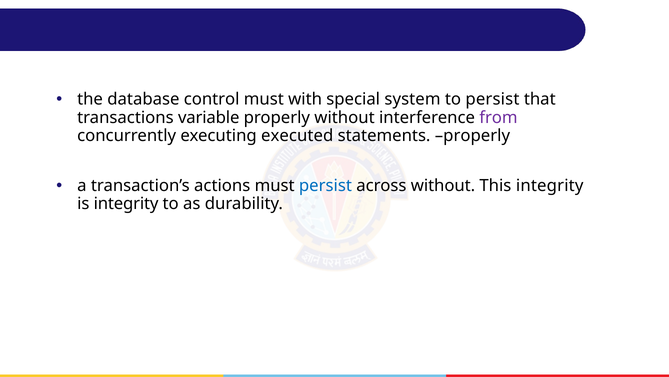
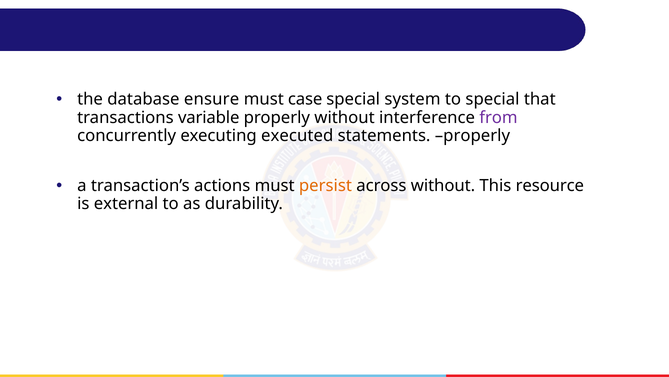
control: control -> ensure
with: with -> case
to persist: persist -> special
persist at (325, 185) colour: blue -> orange
This integrity: integrity -> resource
is integrity: integrity -> external
